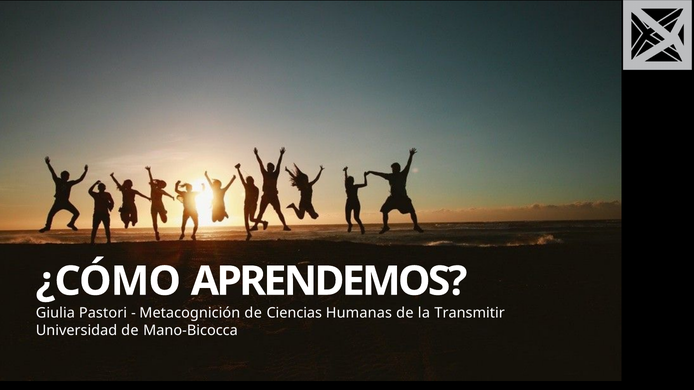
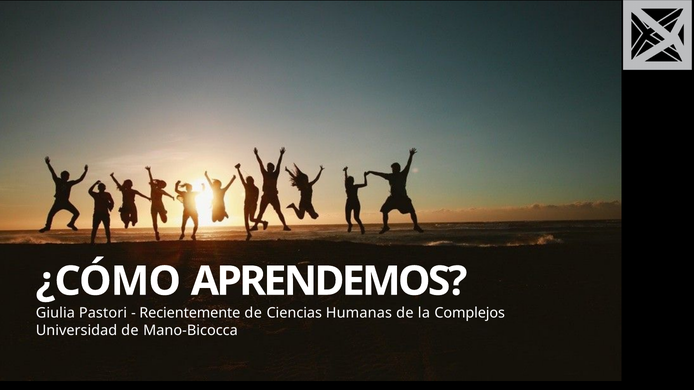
Metacognición: Metacognición -> Recientemente
Transmitir: Transmitir -> Complejos
